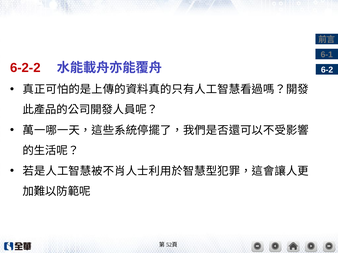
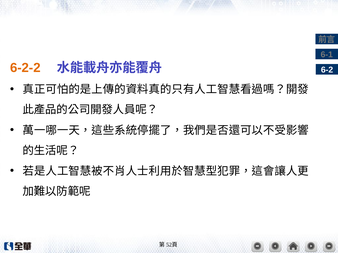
6-2-2 colour: red -> orange
